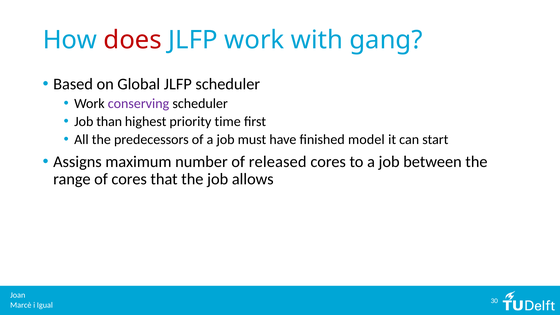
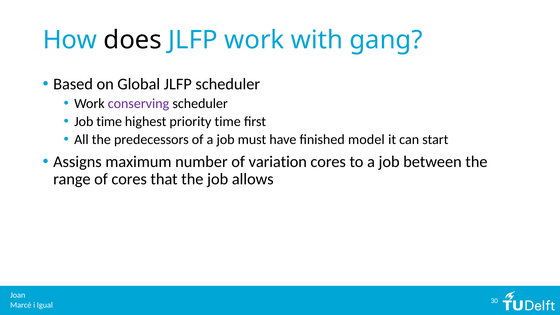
does colour: red -> black
Job than: than -> time
released: released -> variation
